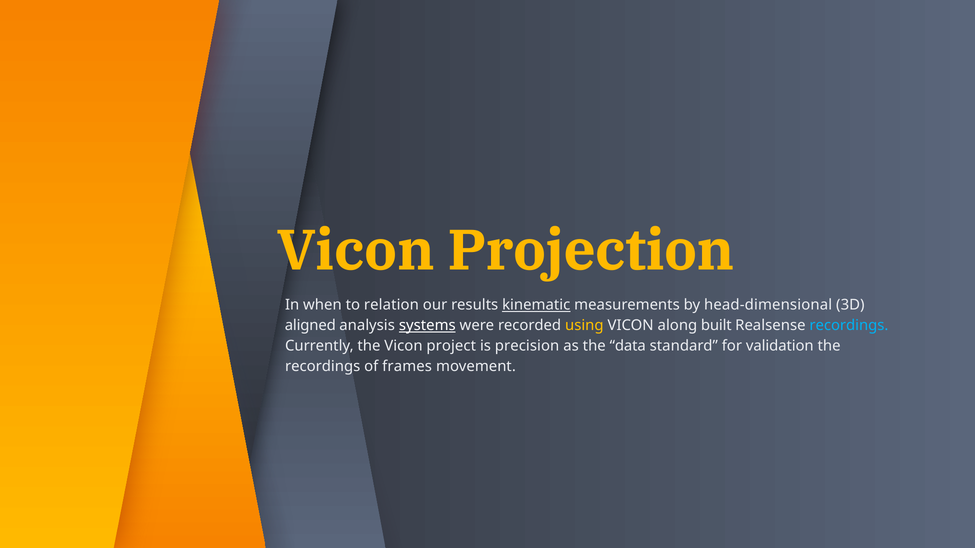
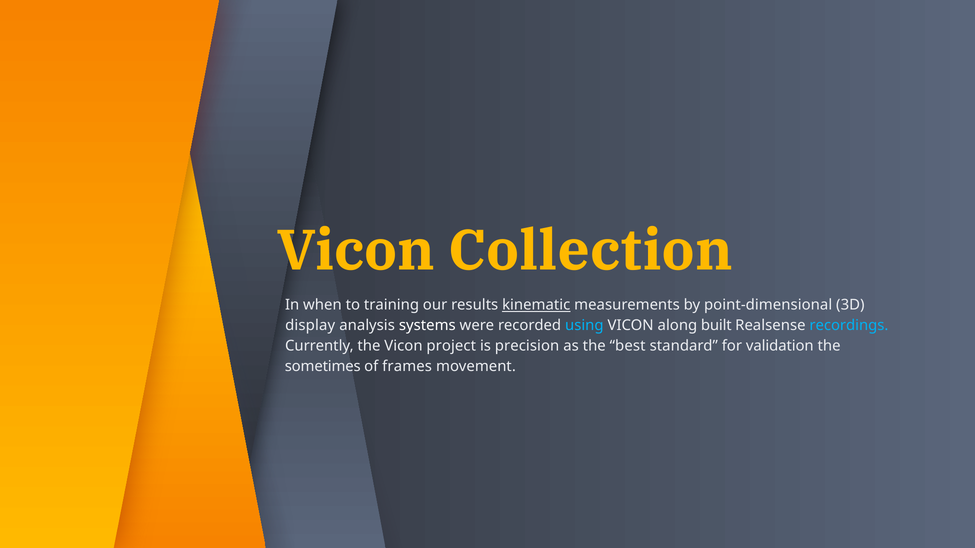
Projection: Projection -> Collection
relation: relation -> training
head-dimensional: head-dimensional -> point-dimensional
aligned: aligned -> display
systems underline: present -> none
using colour: yellow -> light blue
data: data -> best
recordings at (323, 367): recordings -> sometimes
